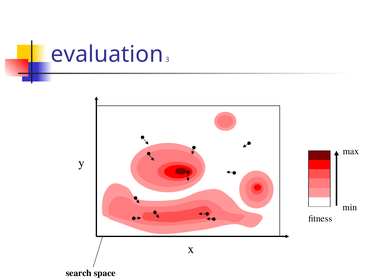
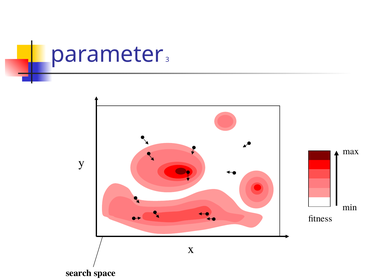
evaluation: evaluation -> parameter
